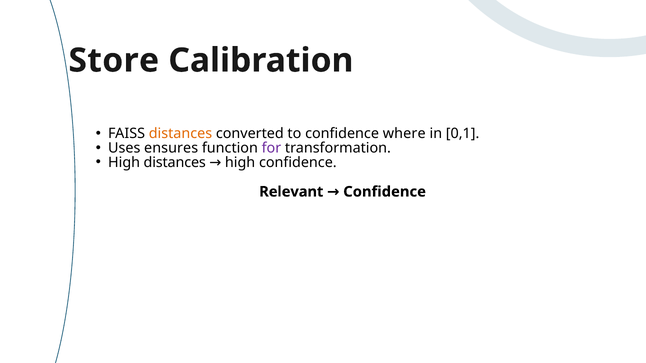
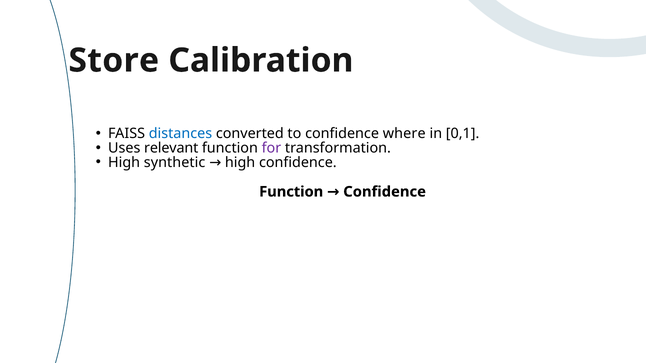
distances at (180, 134) colour: orange -> blue
ensures: ensures -> relevant
High distances: distances -> synthetic
Relevant at (291, 192): Relevant -> Function
